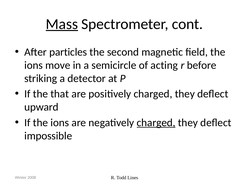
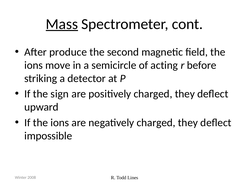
particles: particles -> produce
that: that -> sign
charged at (156, 123) underline: present -> none
